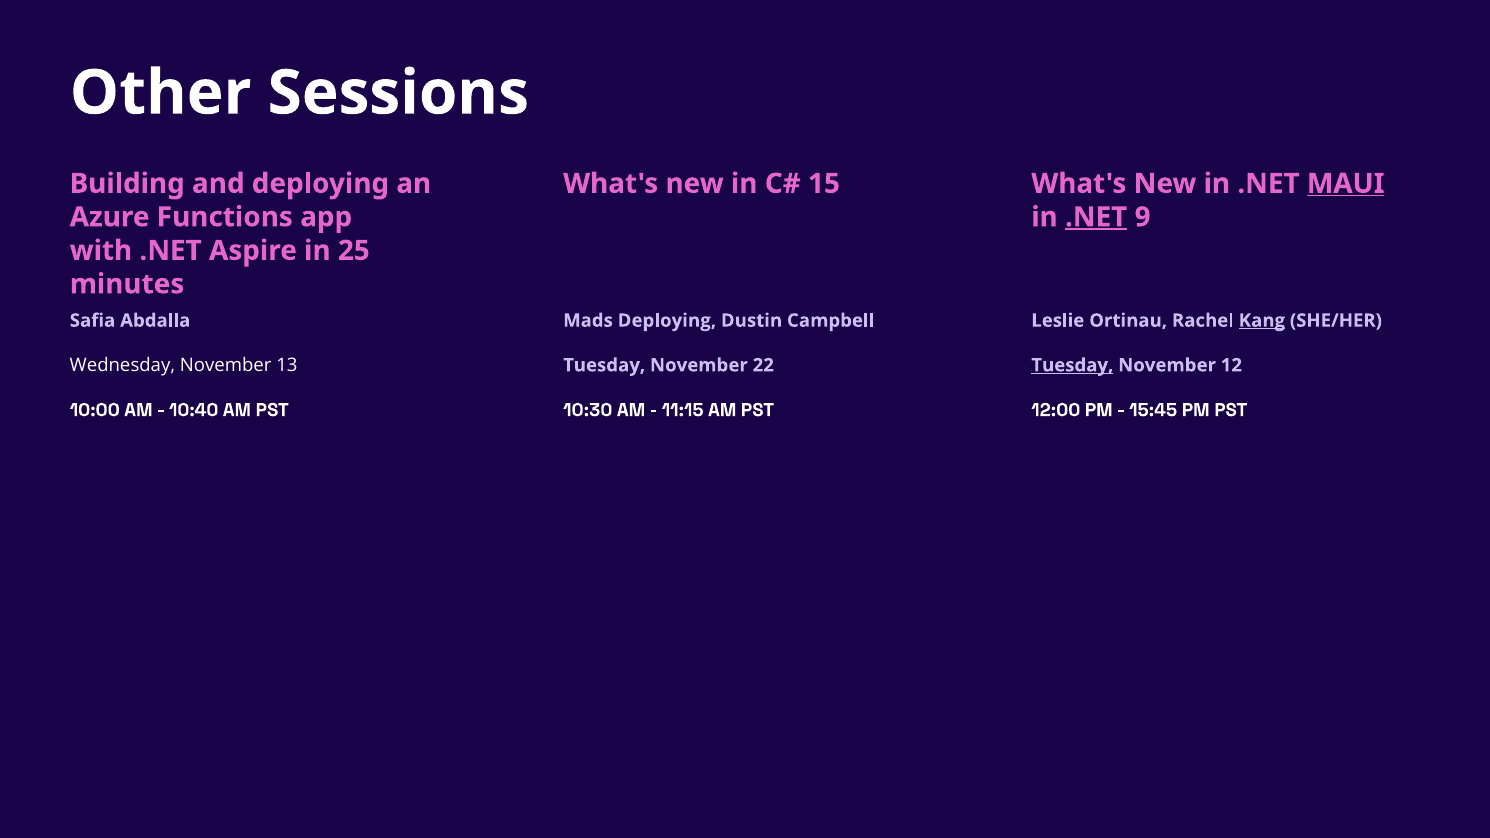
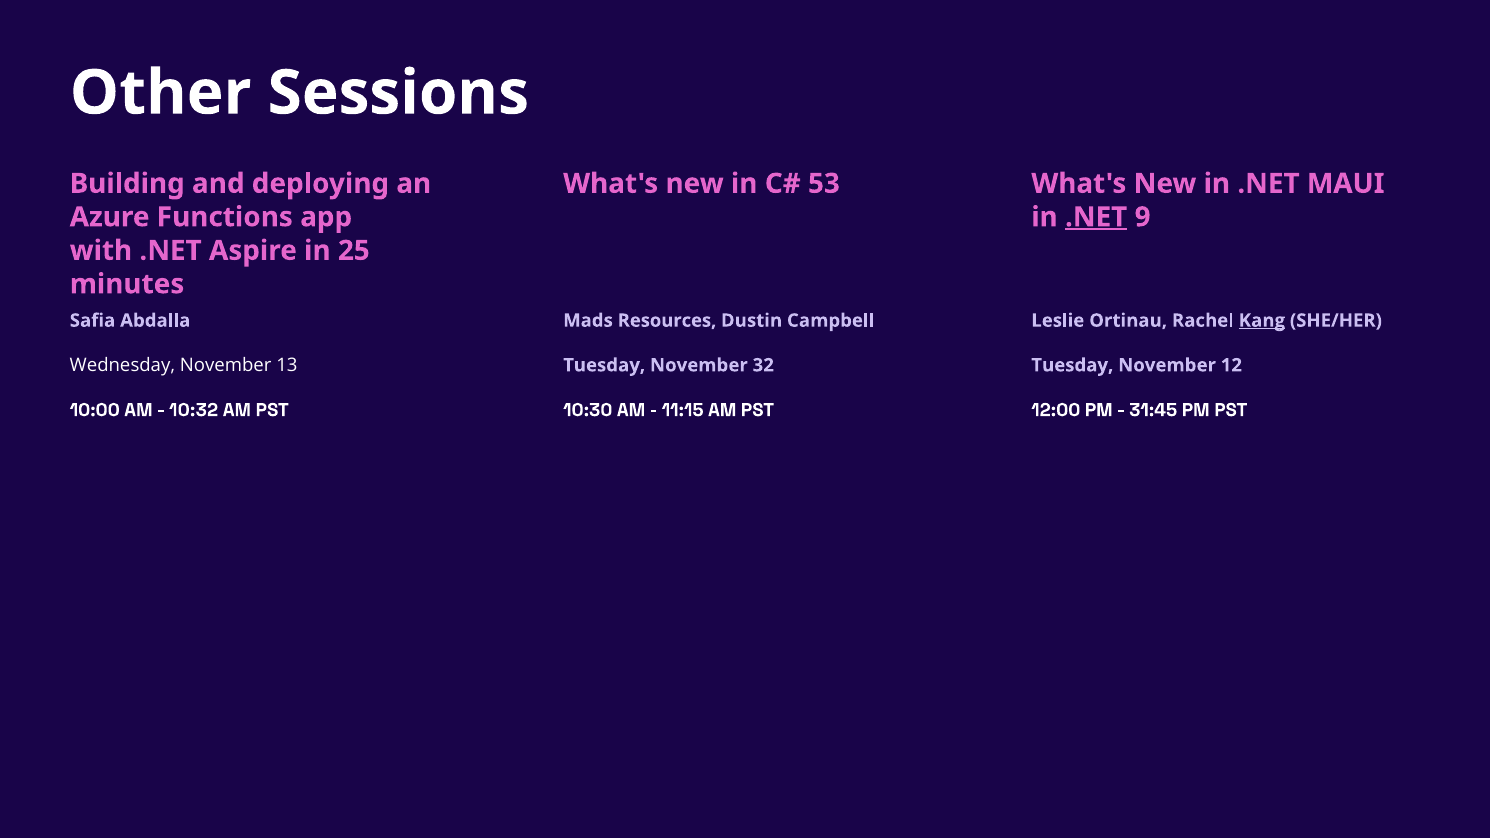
15: 15 -> 53
MAUI underline: present -> none
Mads Deploying: Deploying -> Resources
22: 22 -> 32
Tuesday at (1072, 365) underline: present -> none
10:40: 10:40 -> 10:32
15:45: 15:45 -> 31:45
